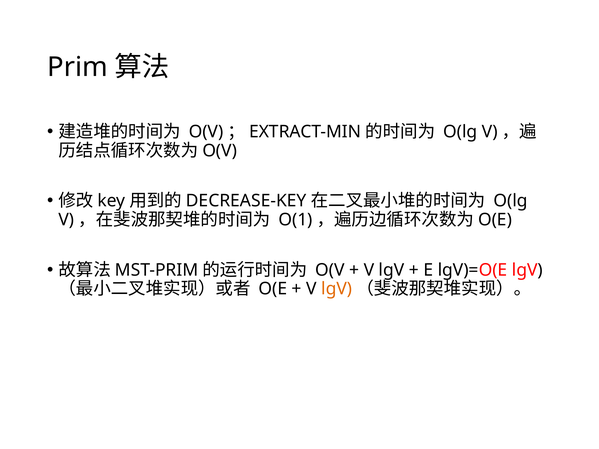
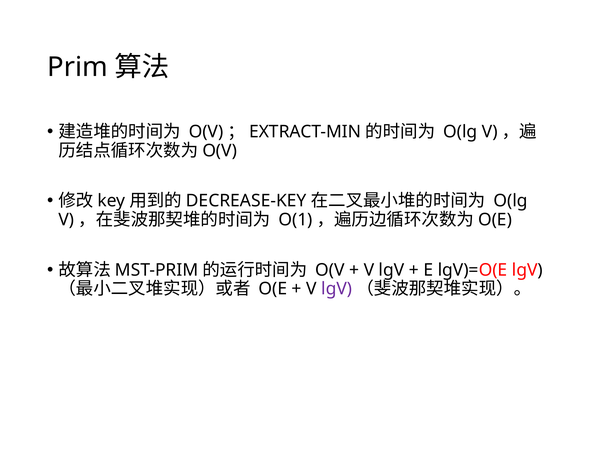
lgV at (337, 289) colour: orange -> purple
